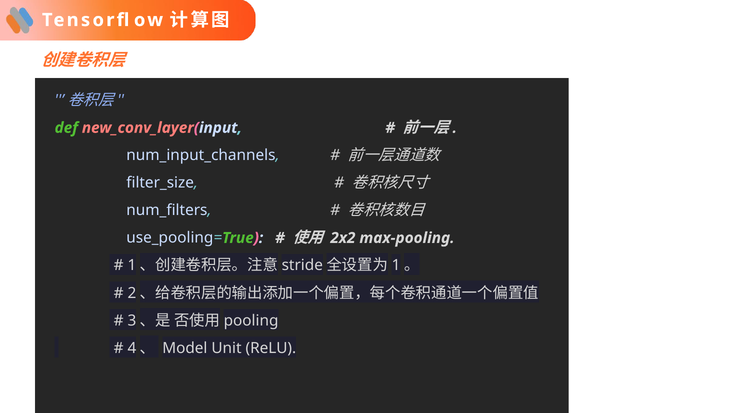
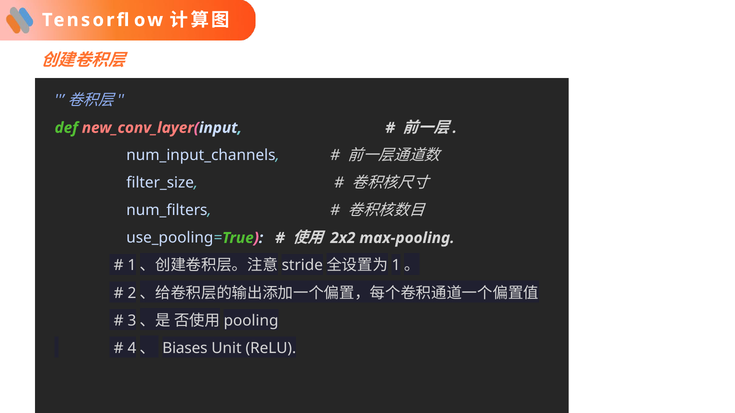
Model: Model -> Biases
